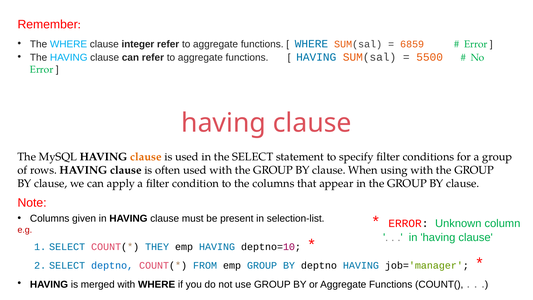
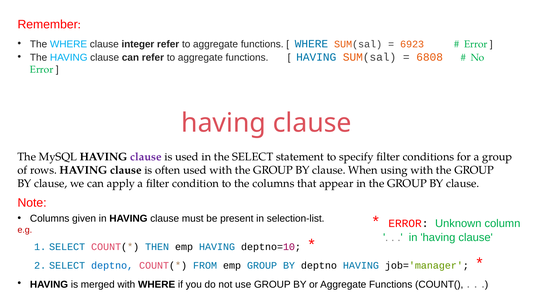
6859: 6859 -> 6923
5500: 5500 -> 6808
clause at (146, 157) colour: orange -> purple
THEY: THEY -> THEN
